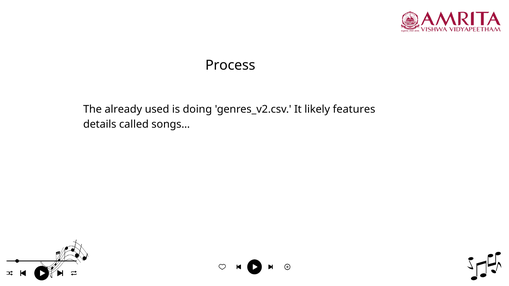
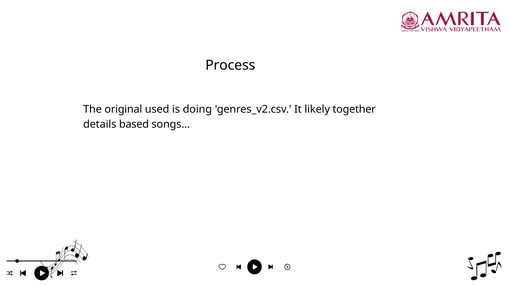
already: already -> original
features: features -> together
called: called -> based
